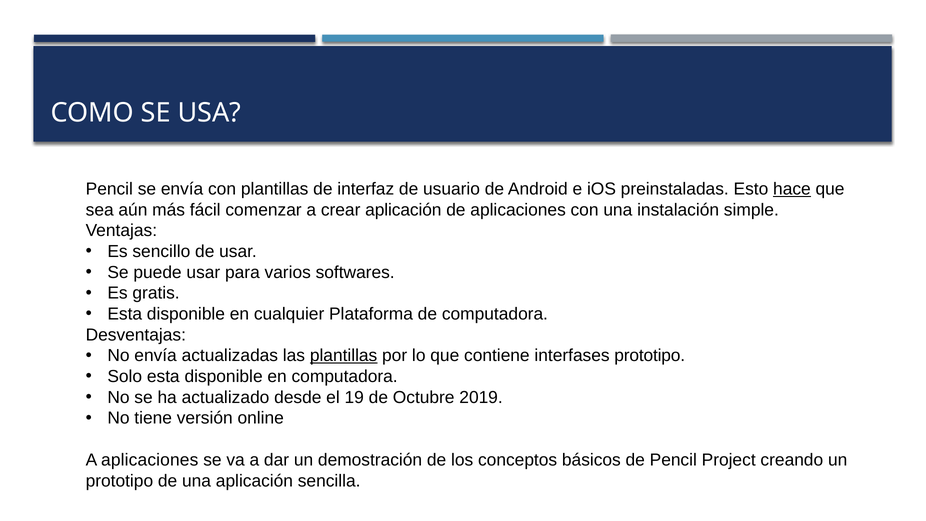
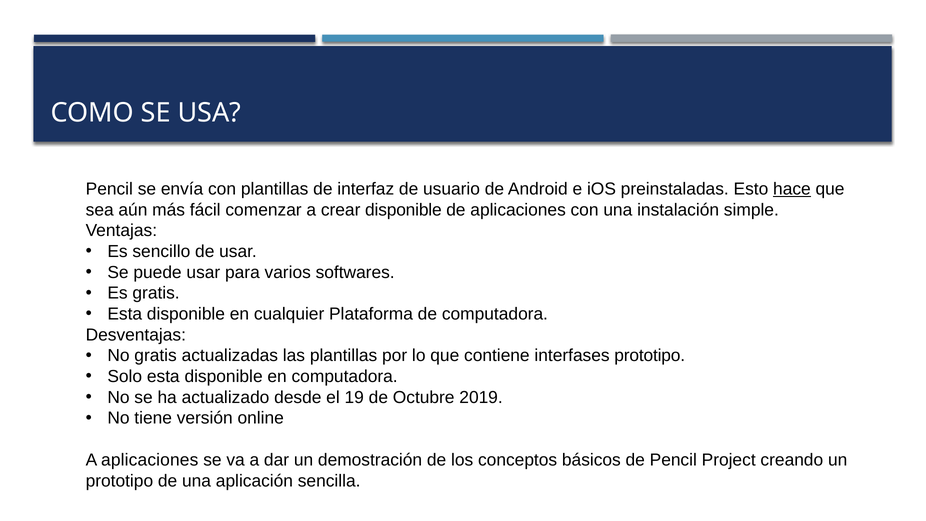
crear aplicación: aplicación -> disponible
No envía: envía -> gratis
plantillas at (344, 356) underline: present -> none
